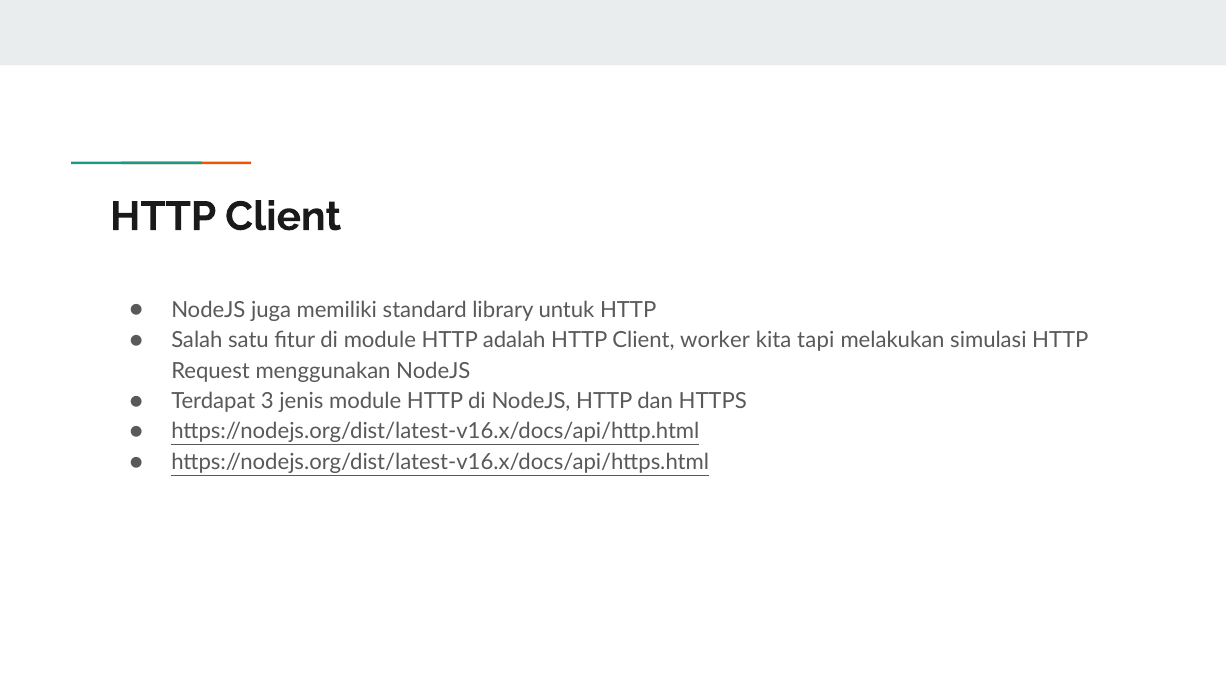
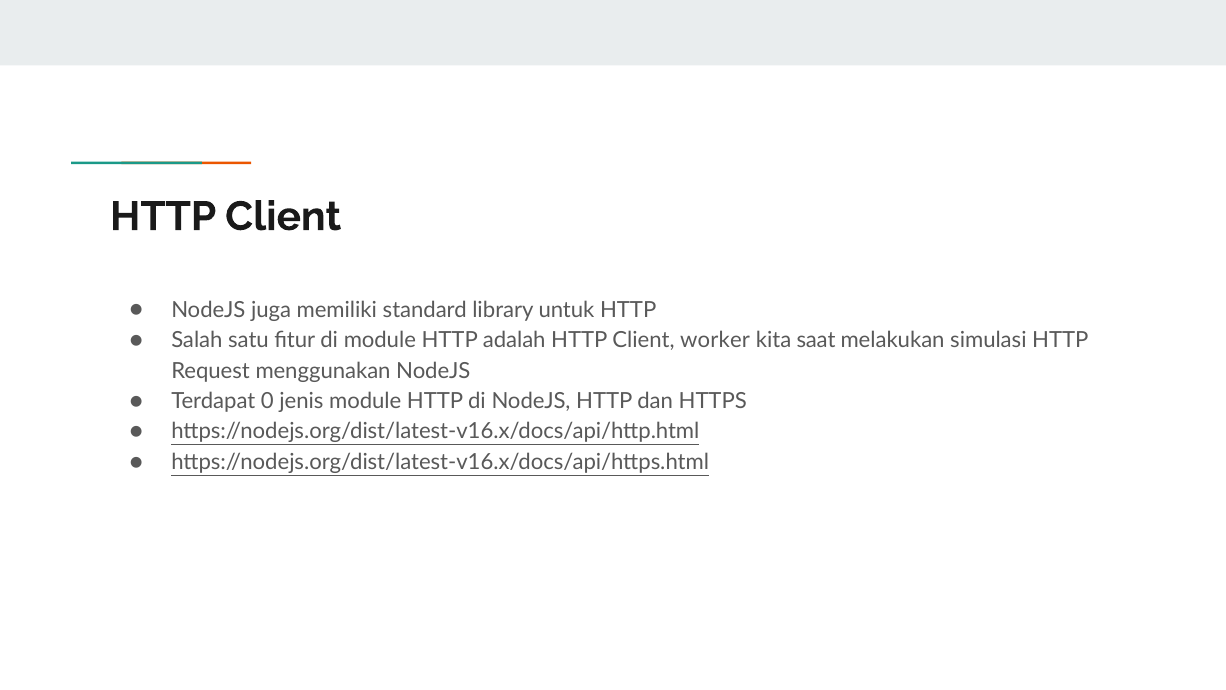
tapi: tapi -> saat
3: 3 -> 0
